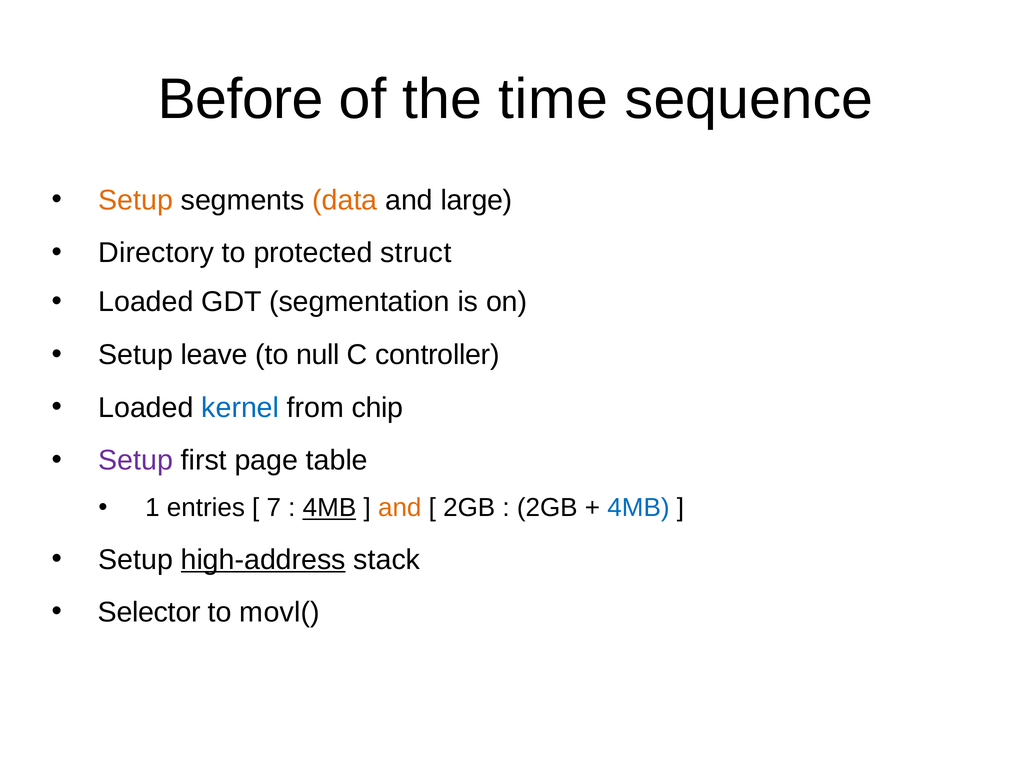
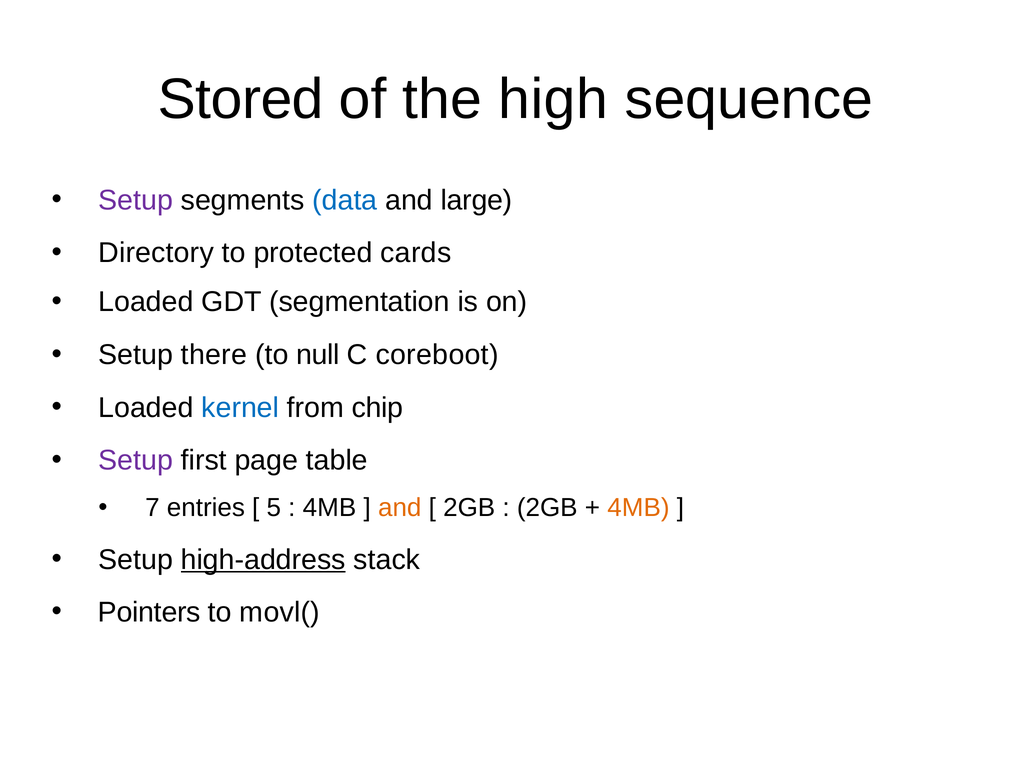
Before: Before -> Stored
time: time -> high
Setup at (136, 200) colour: orange -> purple
data colour: orange -> blue
struct: struct -> cards
leave: leave -> there
controller: controller -> coreboot
1: 1 -> 7
7: 7 -> 5
4MB at (329, 508) underline: present -> none
4MB at (638, 508) colour: blue -> orange
Selector: Selector -> Pointers
